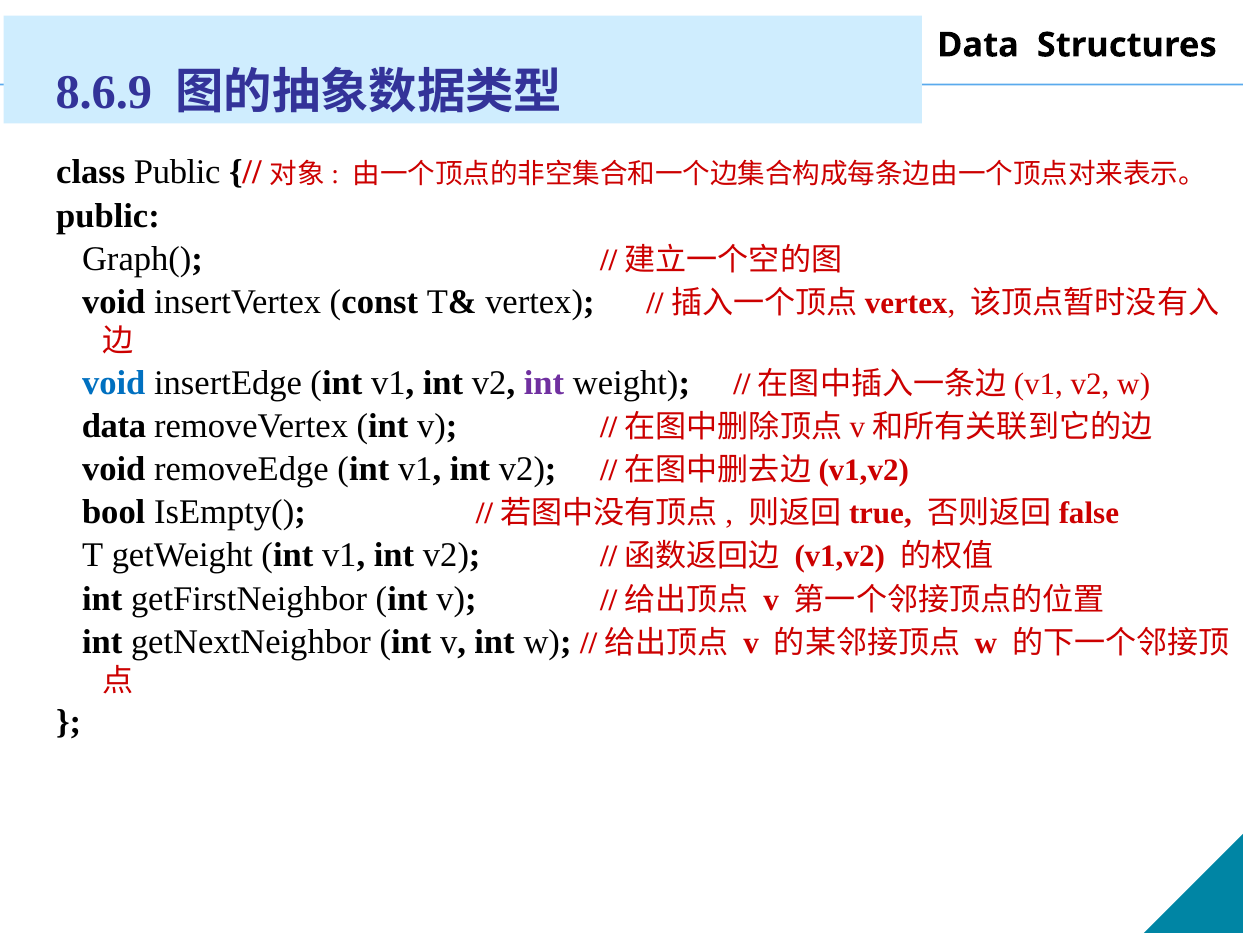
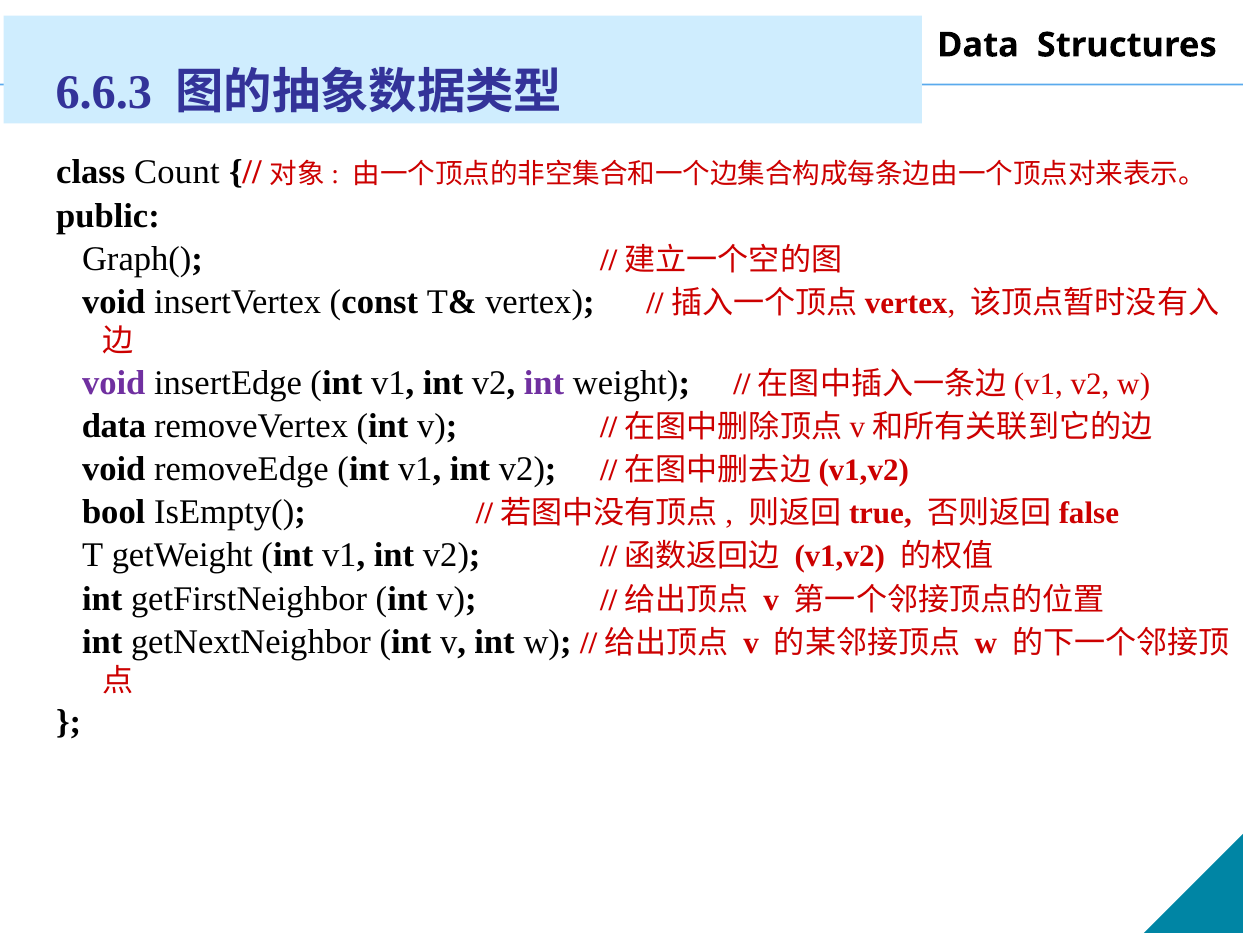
8.6.9: 8.6.9 -> 6.6.3
class Public: Public -> Count
void at (114, 382) colour: blue -> purple
